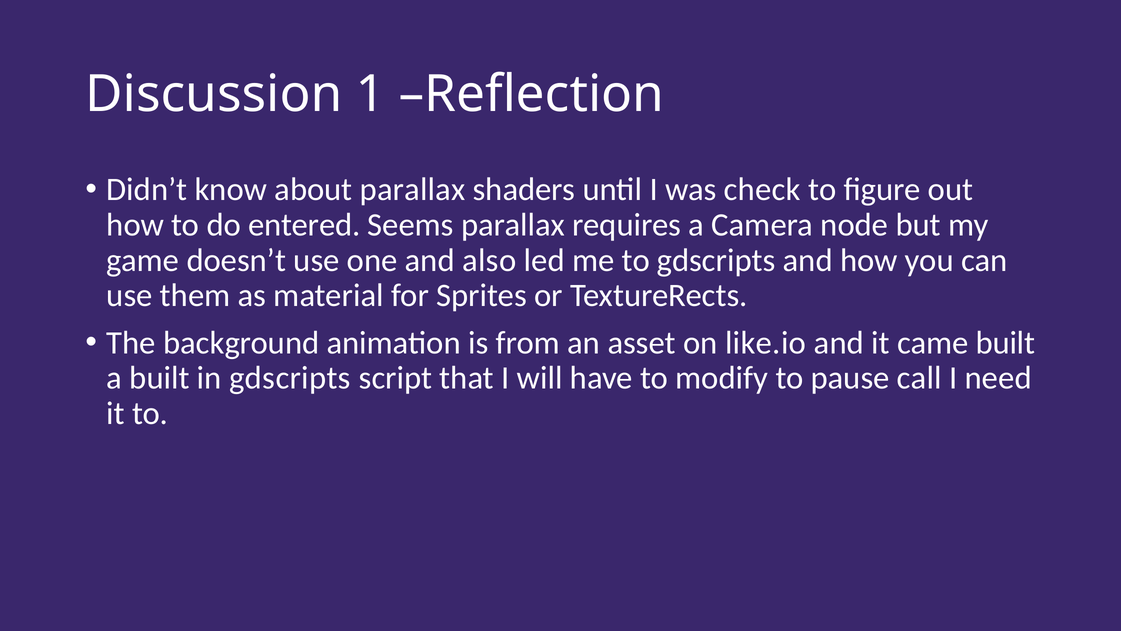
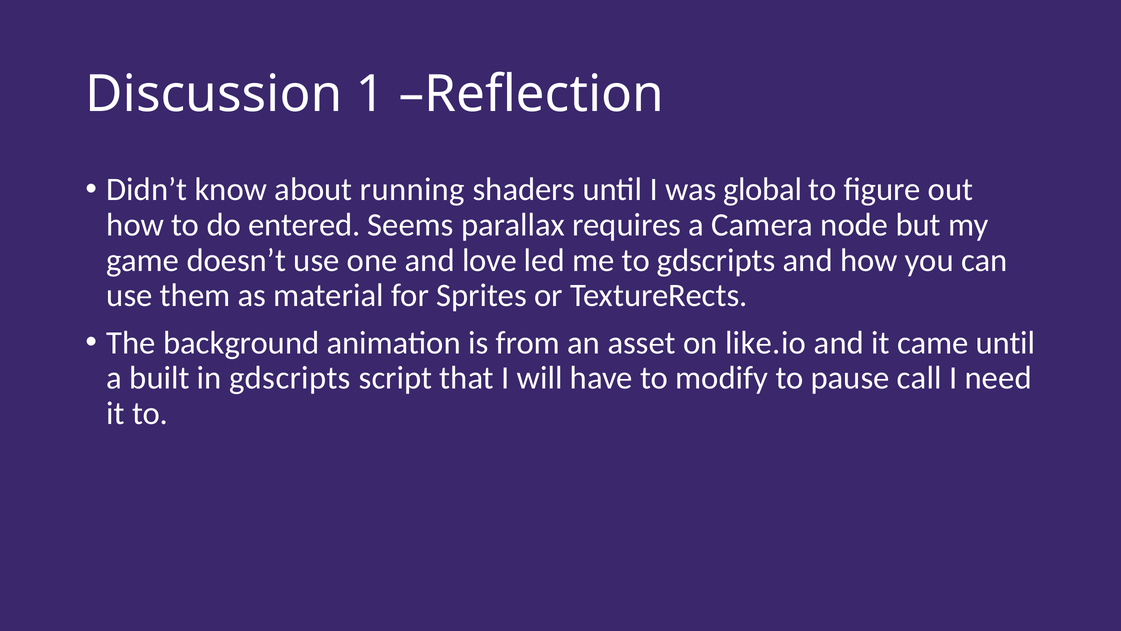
about parallax: parallax -> running
check: check -> global
also: also -> love
came built: built -> until
